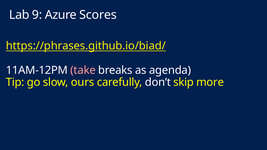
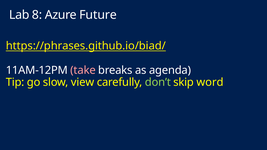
9: 9 -> 8
Scores: Scores -> Future
ours: ours -> view
don’t colour: white -> light green
more: more -> word
